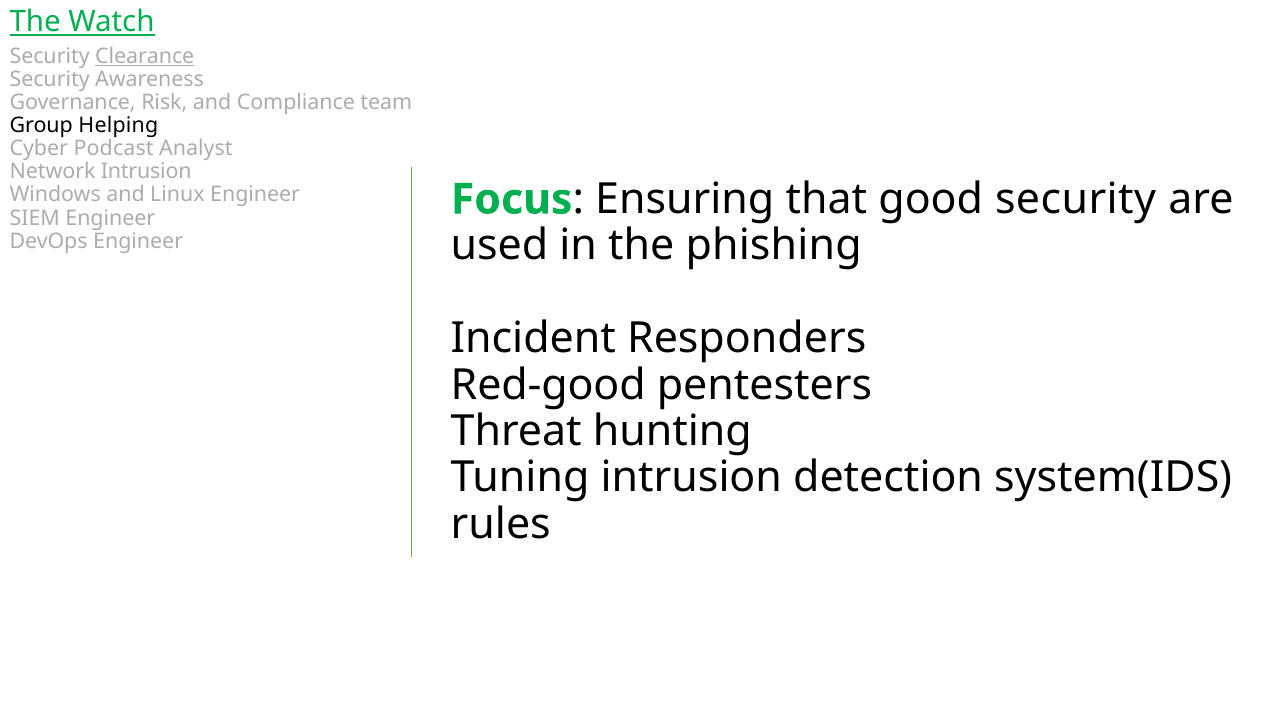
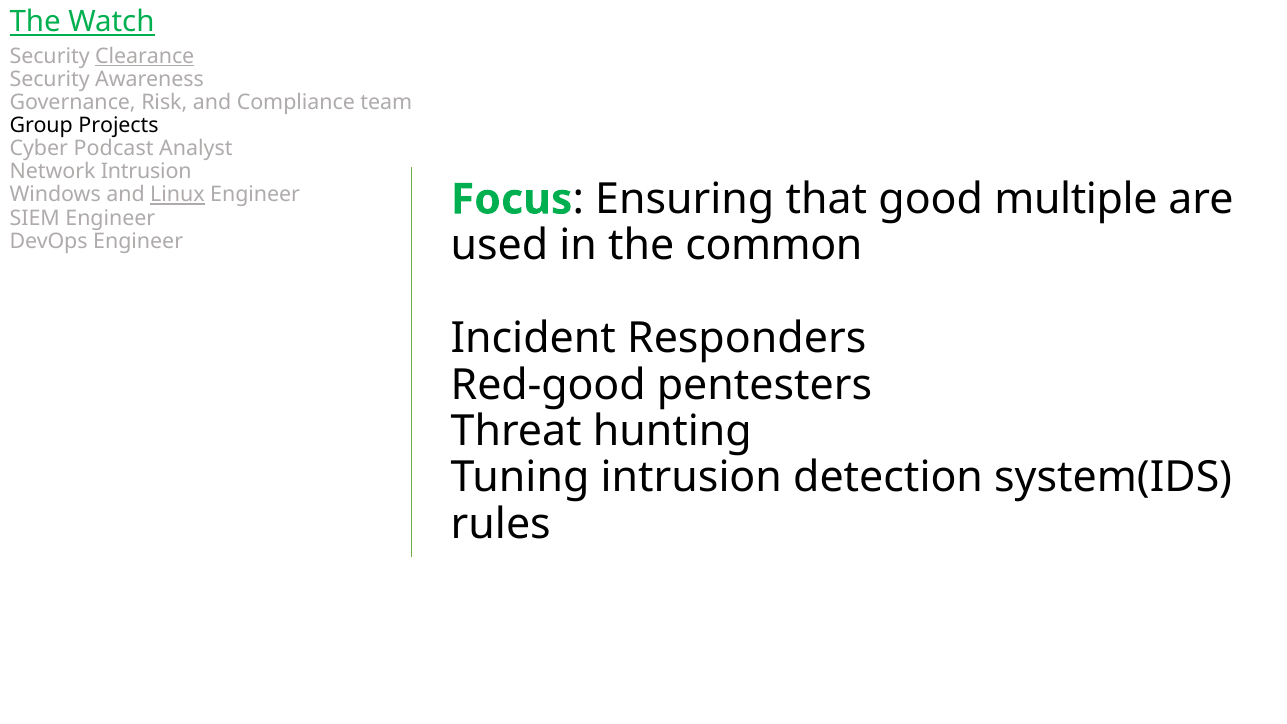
Helping: Helping -> Projects
Linux underline: none -> present
good security: security -> multiple
phishing: phishing -> common
